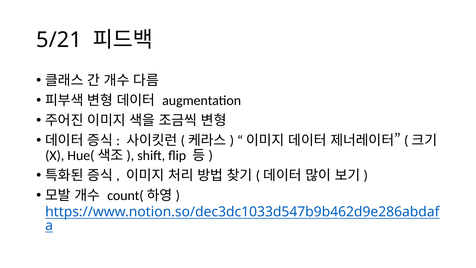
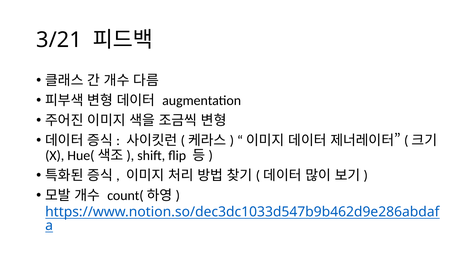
5/21: 5/21 -> 3/21
